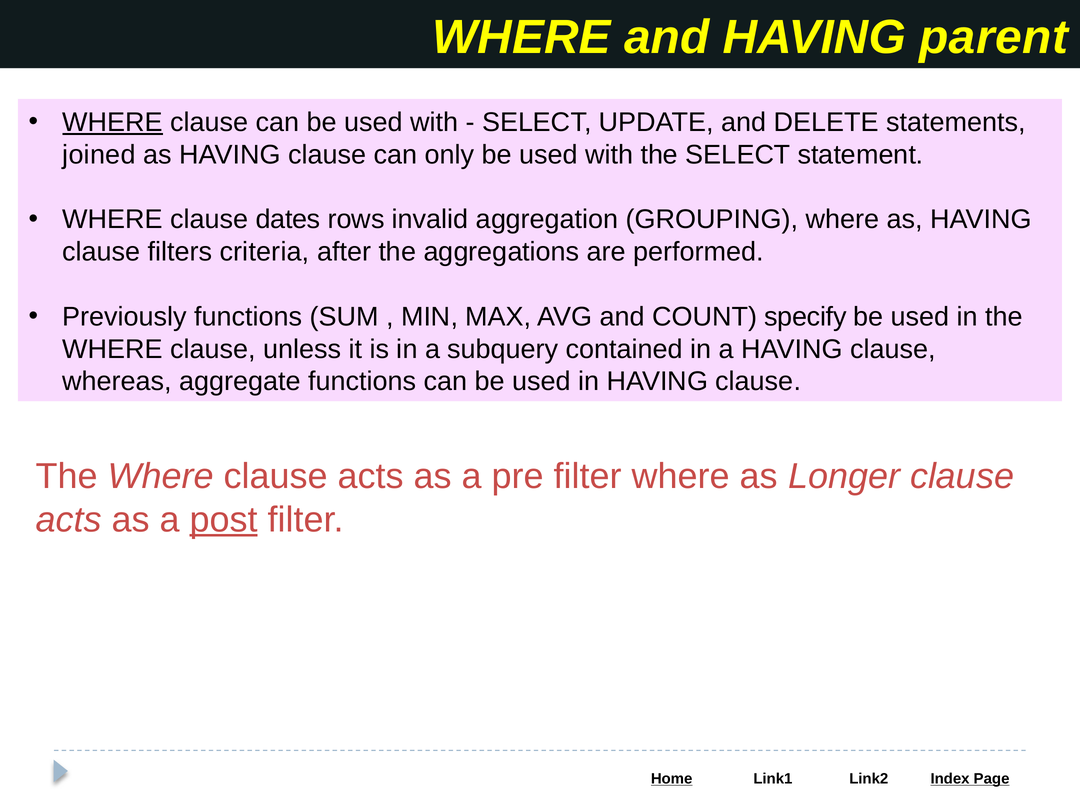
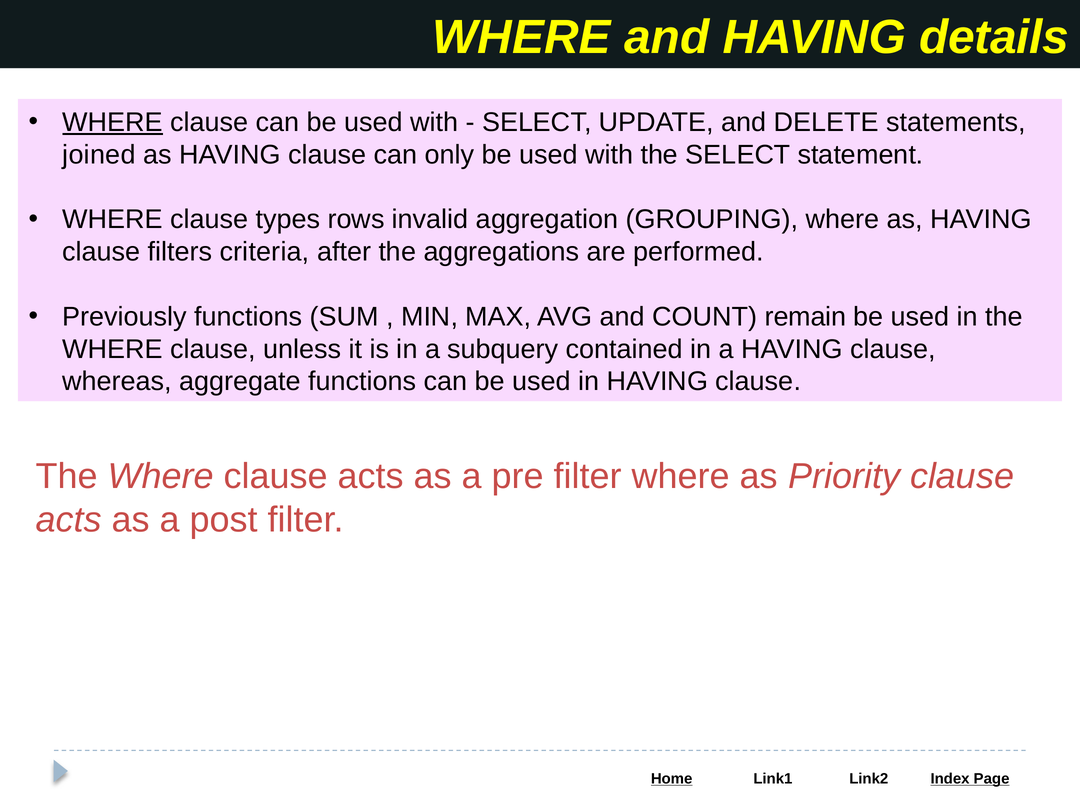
parent: parent -> details
dates: dates -> types
specify: specify -> remain
Longer: Longer -> Priority
post underline: present -> none
